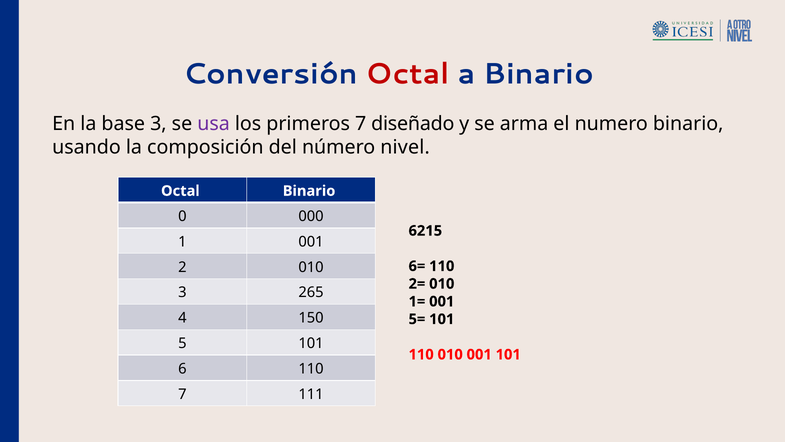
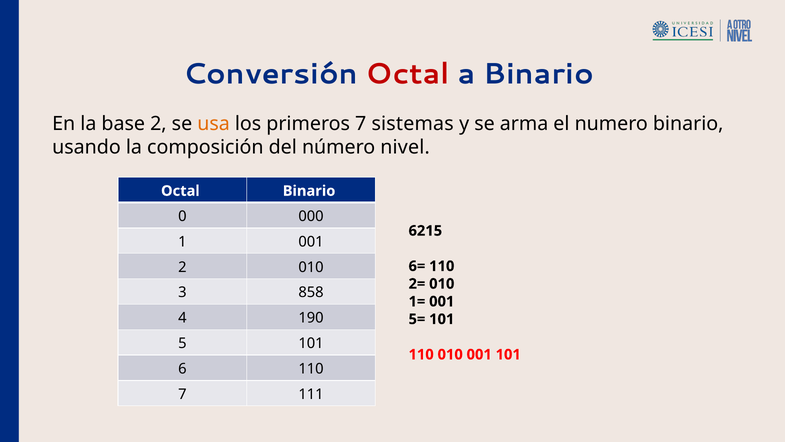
base 3: 3 -> 2
usa colour: purple -> orange
diseñado: diseñado -> sistemas
265: 265 -> 858
150: 150 -> 190
